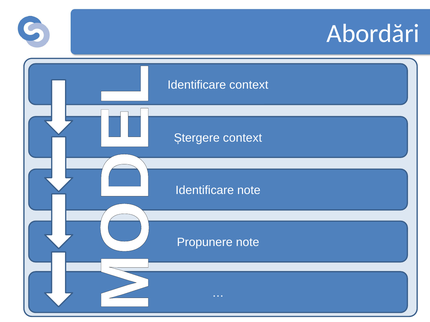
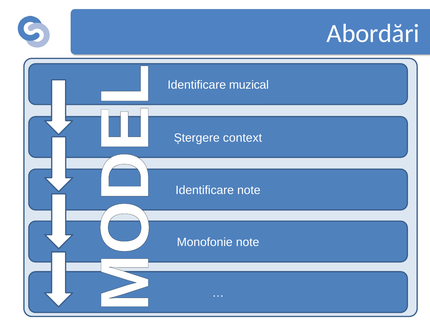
Identificare context: context -> muzical
Propunere: Propunere -> Monofonie
